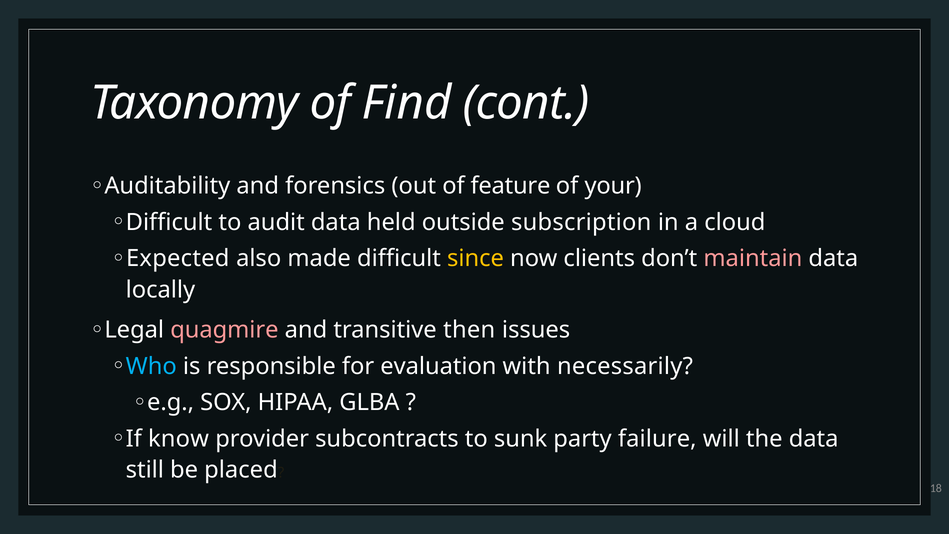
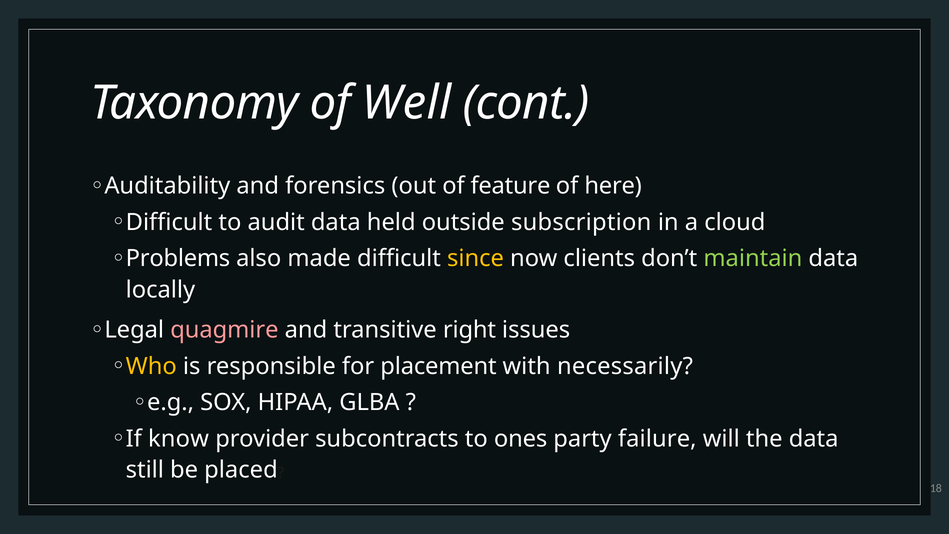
Find: Find -> Well
your: your -> here
Expected: Expected -> Problems
maintain colour: pink -> light green
then: then -> right
Who colour: light blue -> yellow
evaluation: evaluation -> placement
sunk: sunk -> ones
